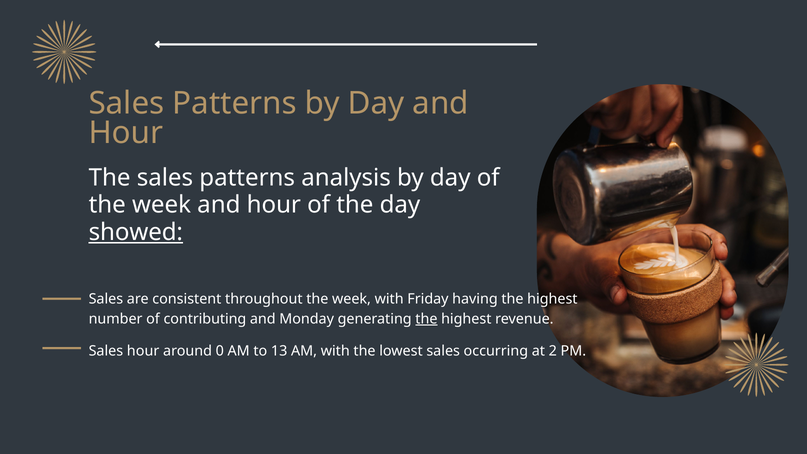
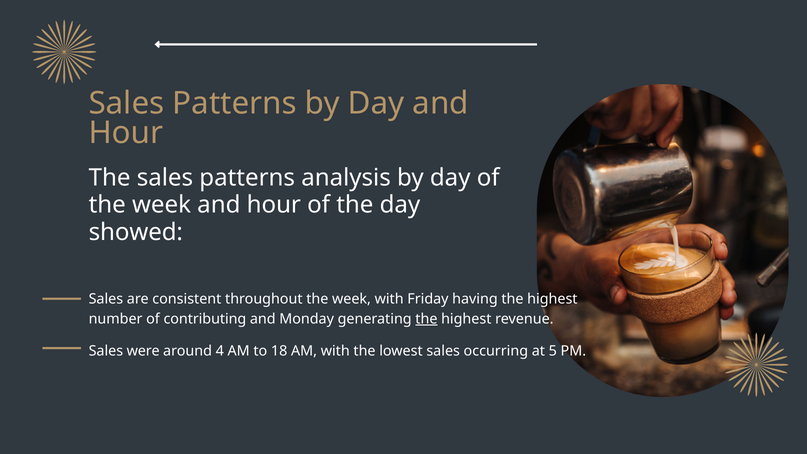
showed underline: present -> none
Sales hour: hour -> were
0: 0 -> 4
13: 13 -> 18
2: 2 -> 5
